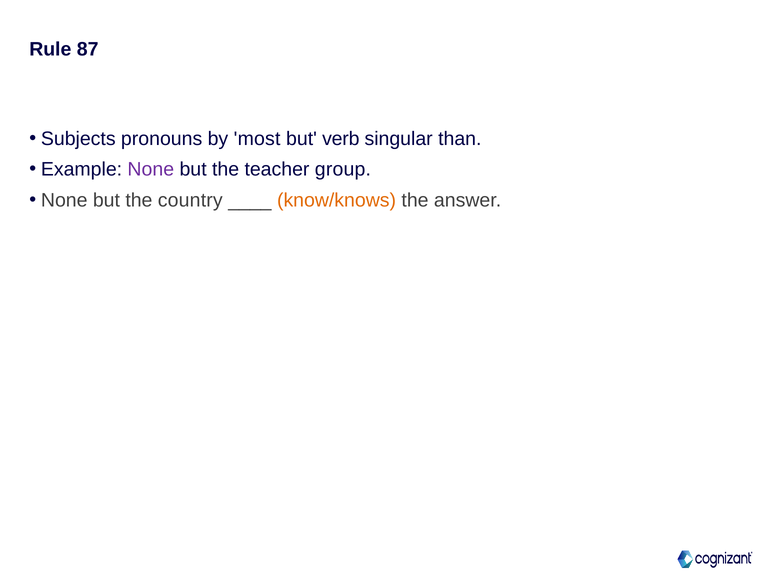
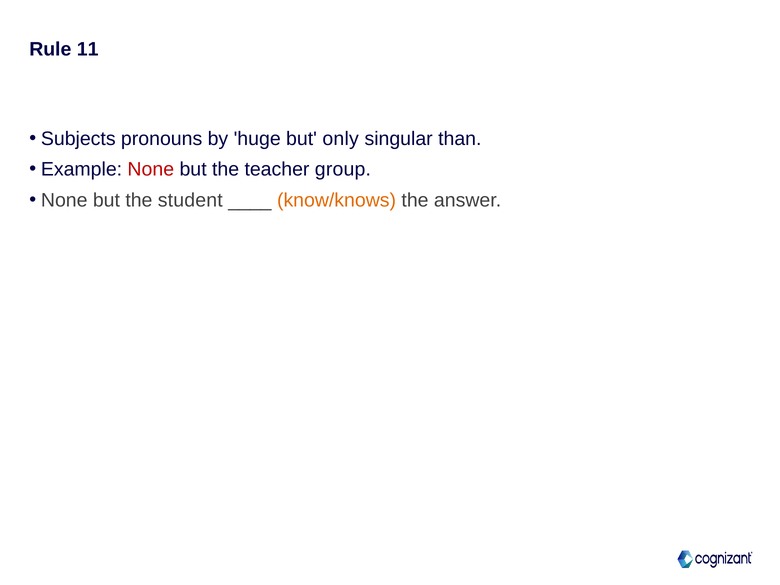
87: 87 -> 11
most: most -> huge
verb: verb -> only
None at (151, 170) colour: purple -> red
country: country -> student
